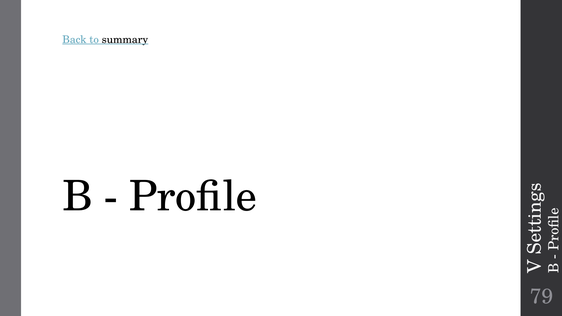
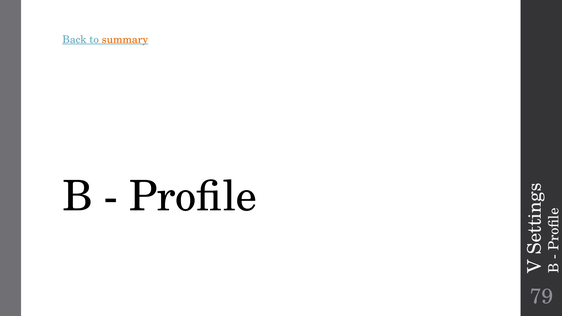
summary colour: black -> orange
